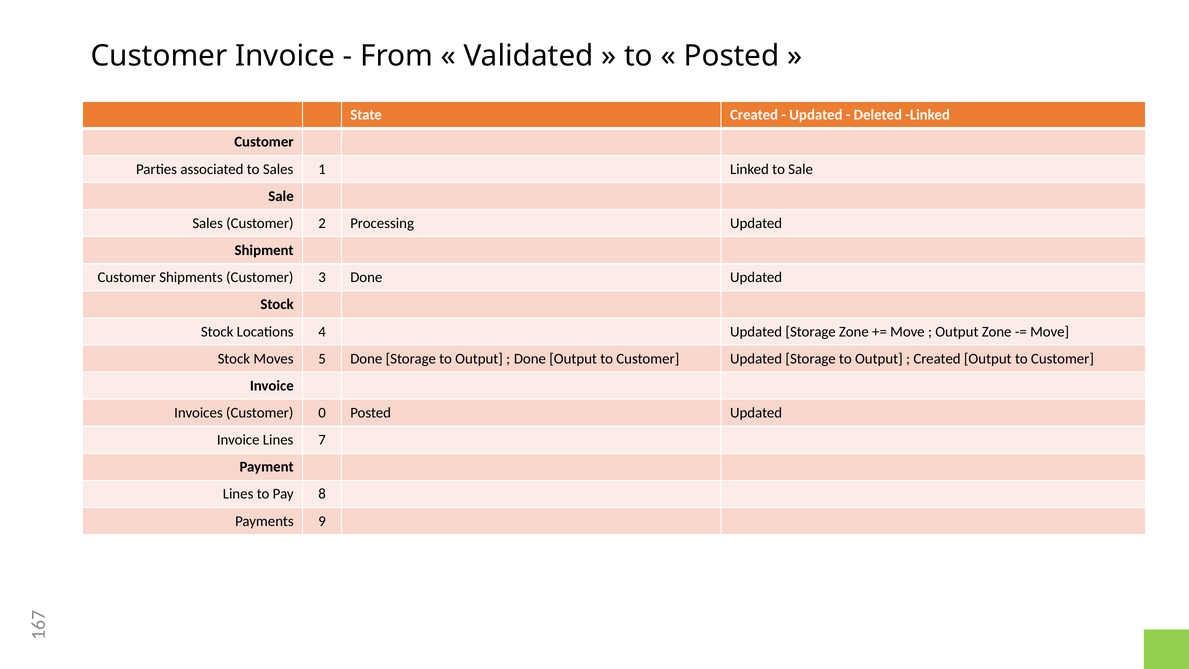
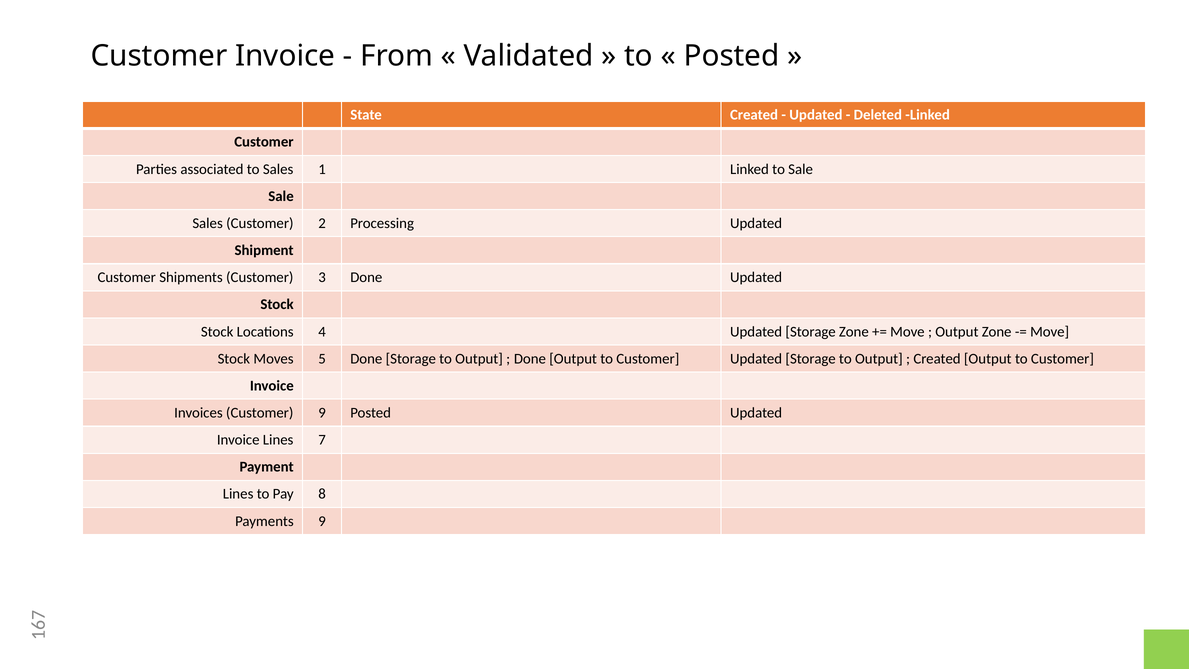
Customer 0: 0 -> 9
